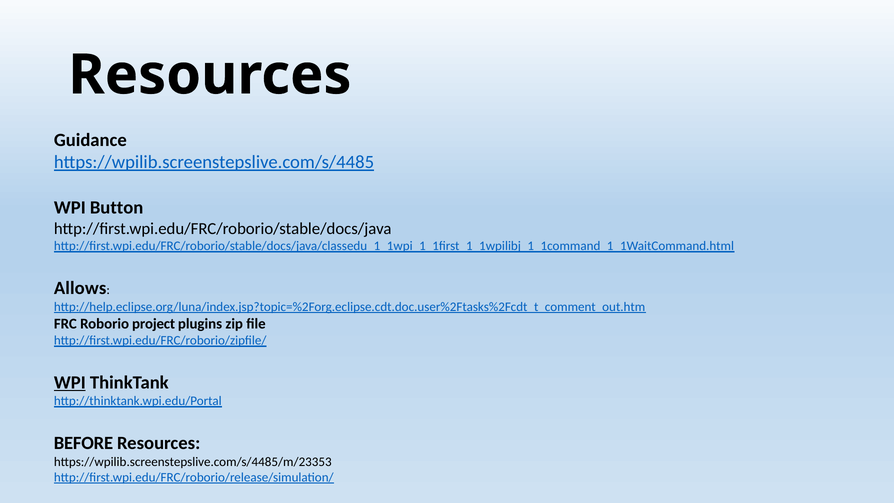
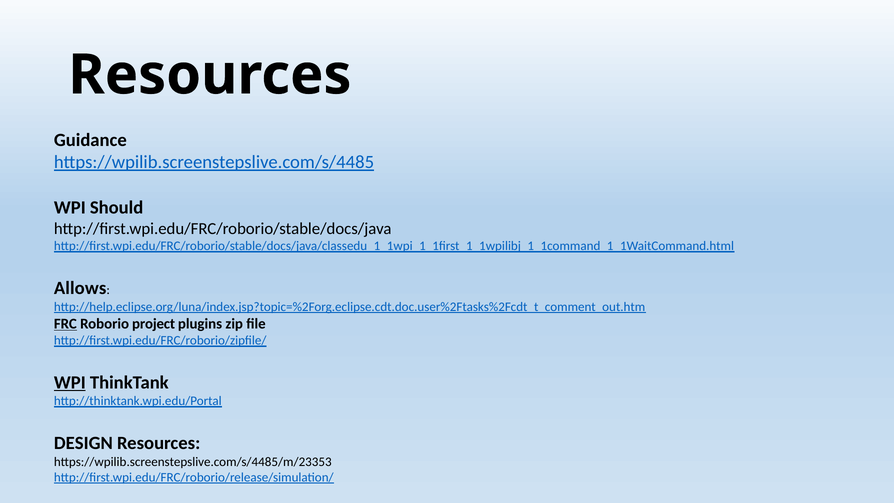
Button: Button -> Should
FRC underline: none -> present
BEFORE: BEFORE -> DESIGN
